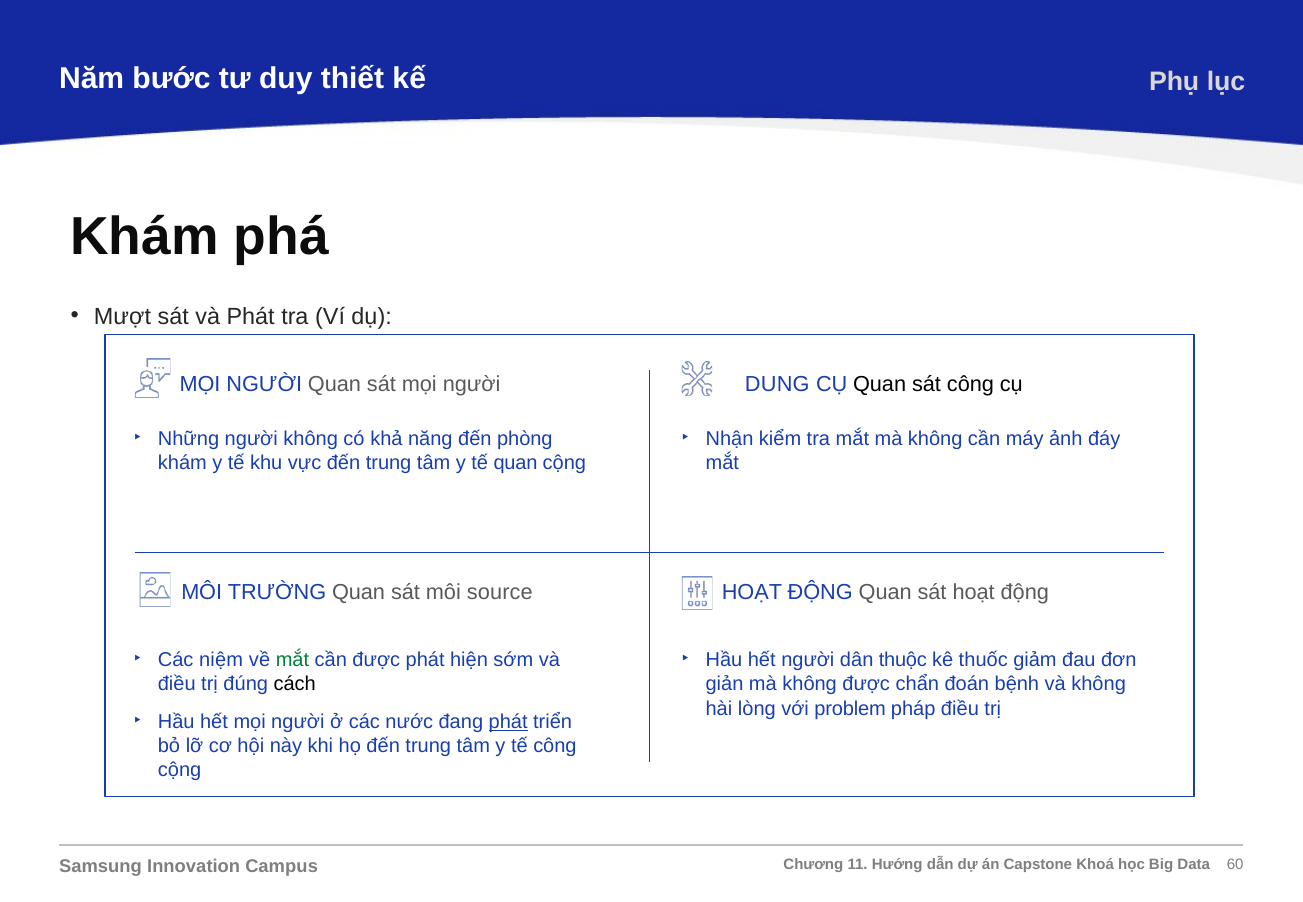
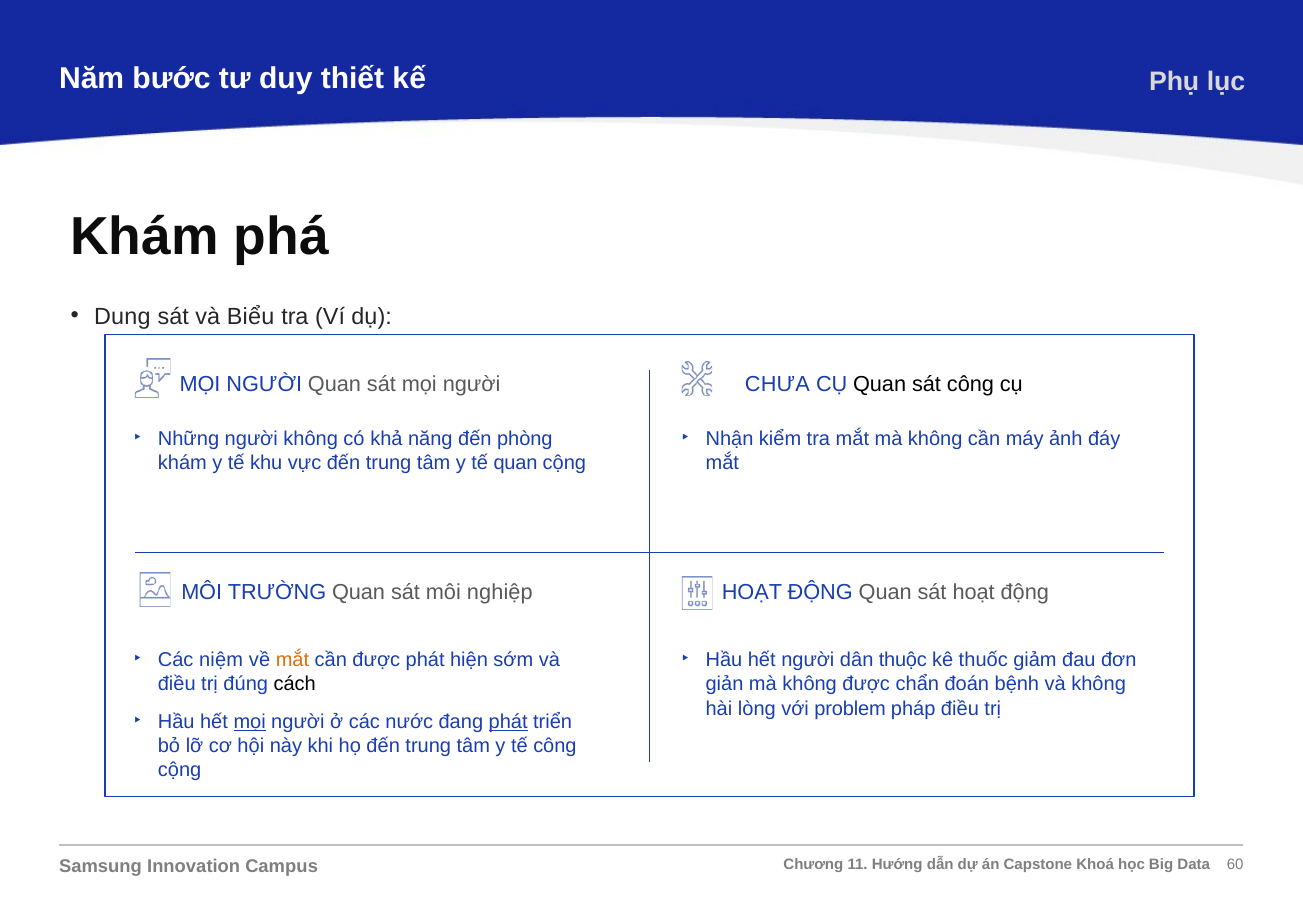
Mượt: Mượt -> Dung
và Phát: Phát -> Biểu
DUNG: DUNG -> CHƯA
source: source -> nghiệp
mắt at (292, 660) colour: green -> orange
mọi at (250, 722) underline: none -> present
